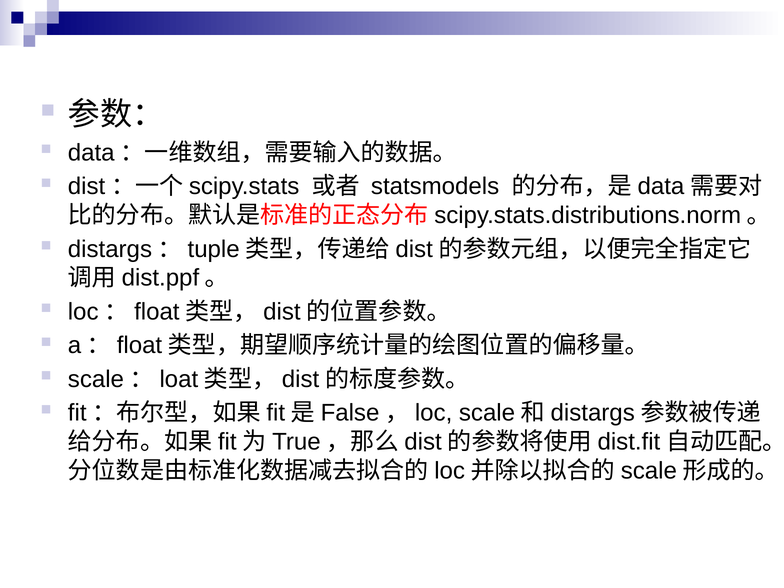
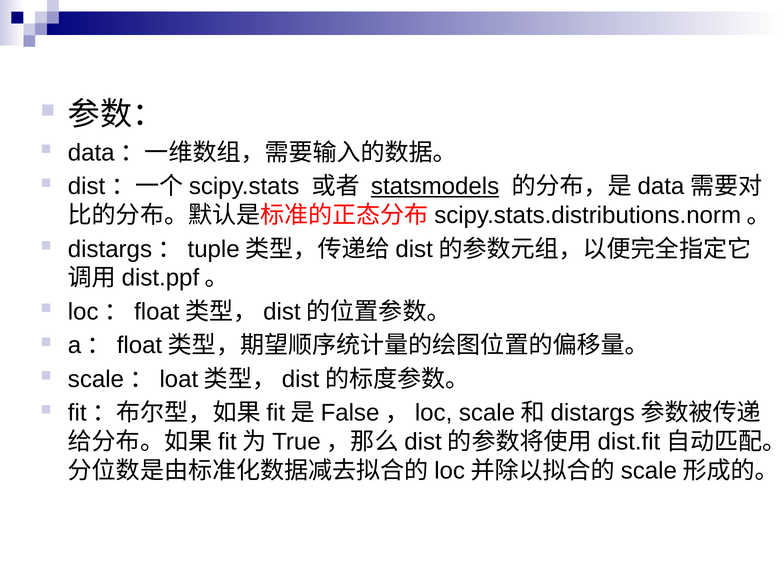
statsmodels underline: none -> present
